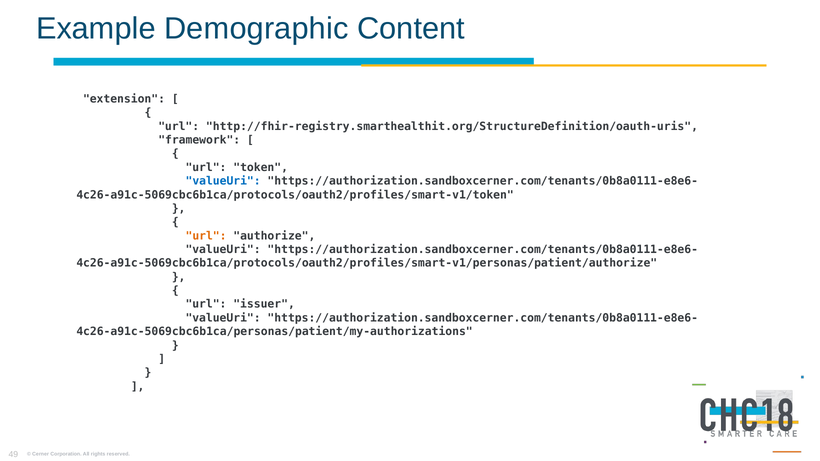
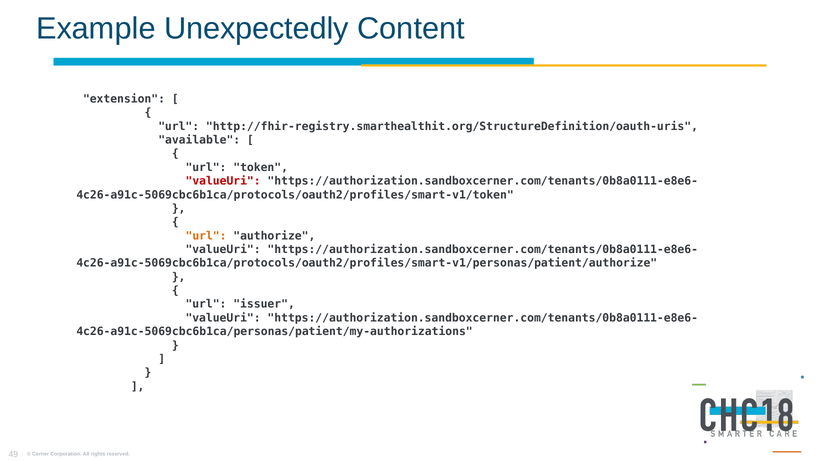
Demographic: Demographic -> Unexpectedly
framework: framework -> available
valueUri at (223, 181) colour: blue -> red
